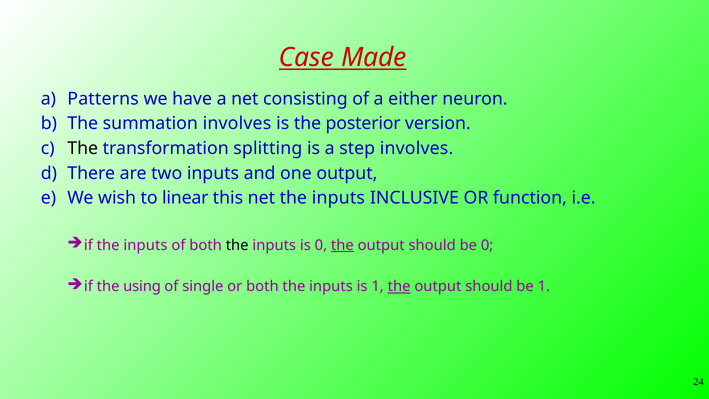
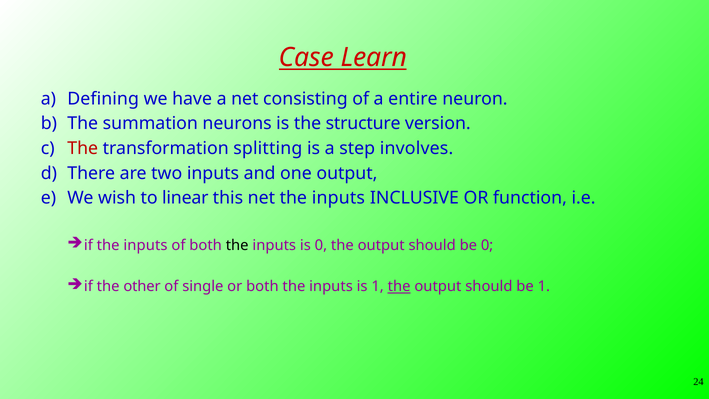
Made: Made -> Learn
Patterns: Patterns -> Defining
either: either -> entire
summation involves: involves -> neurons
posterior: posterior -> structure
The at (83, 148) colour: black -> red
the at (342, 245) underline: present -> none
using: using -> other
